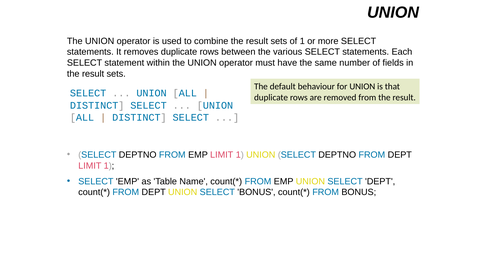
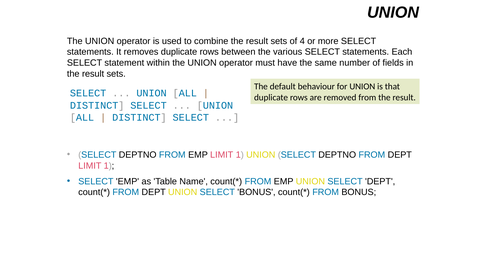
of 1: 1 -> 4
